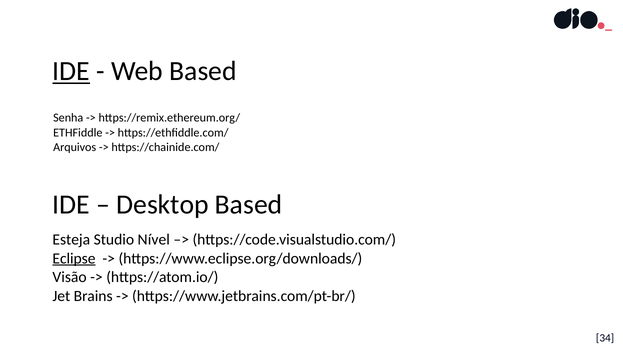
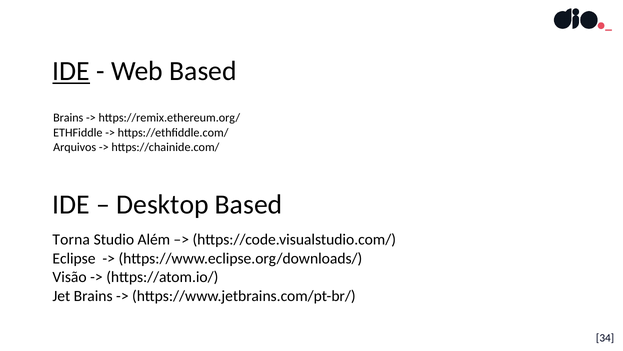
Senha at (68, 118): Senha -> Brains
Esteja: Esteja -> Torna
Nível: Nível -> Além
Eclipse underline: present -> none
